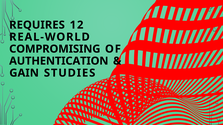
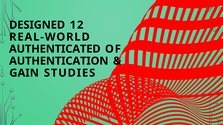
REQUIRES: REQUIRES -> DESIGNED
COMPROMISING: COMPROMISING -> AUTHENTICATED
